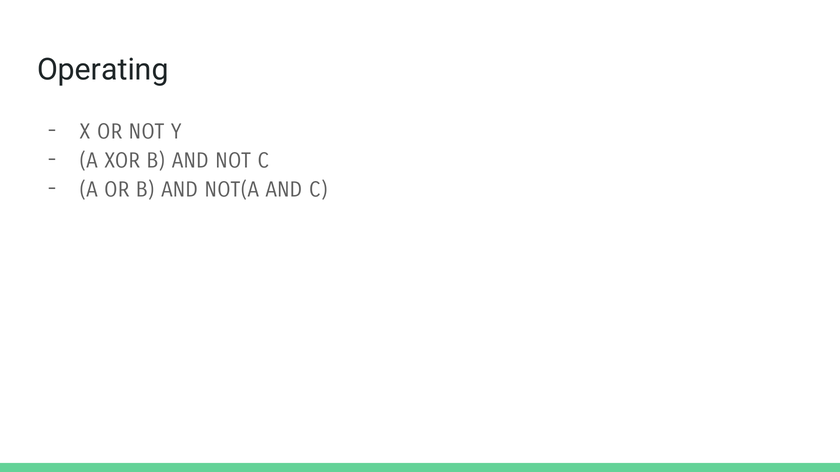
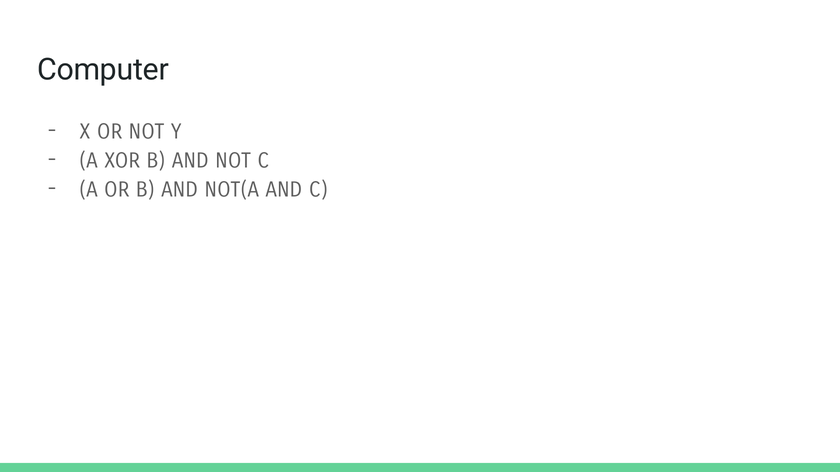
Operating: Operating -> Computer
